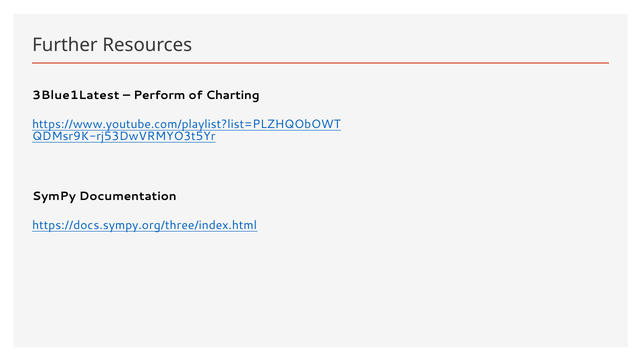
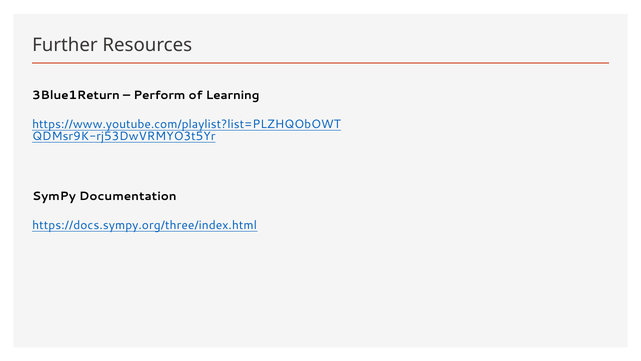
3Blue1Latest: 3Blue1Latest -> 3Blue1Return
Charting: Charting -> Learning
